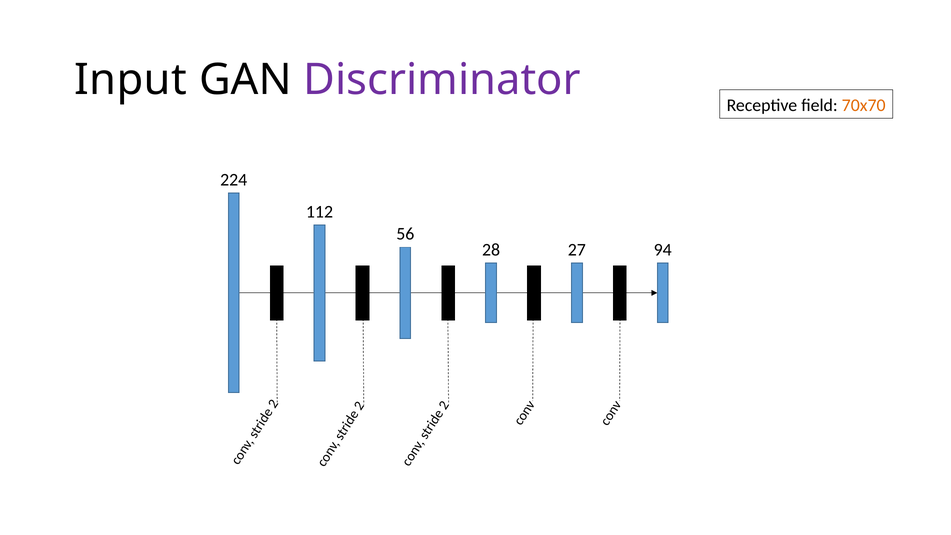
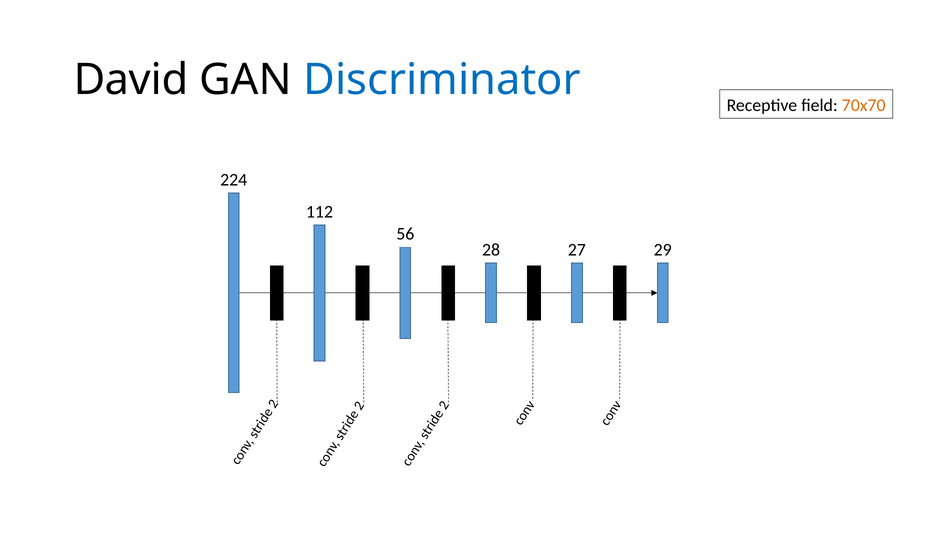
Input: Input -> David
Discriminator colour: purple -> blue
94: 94 -> 29
